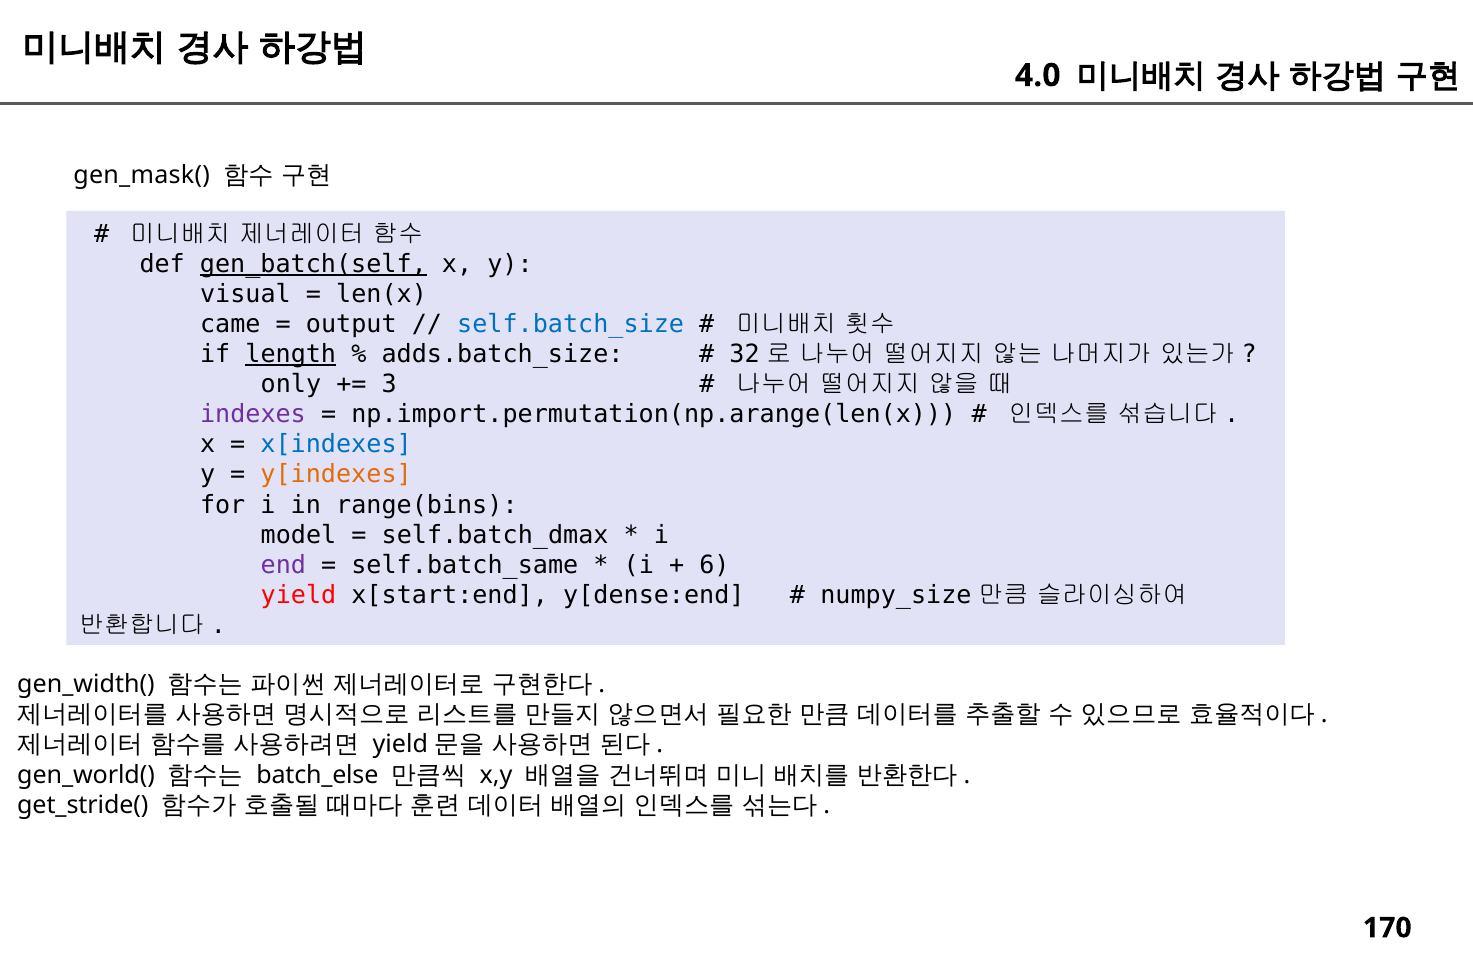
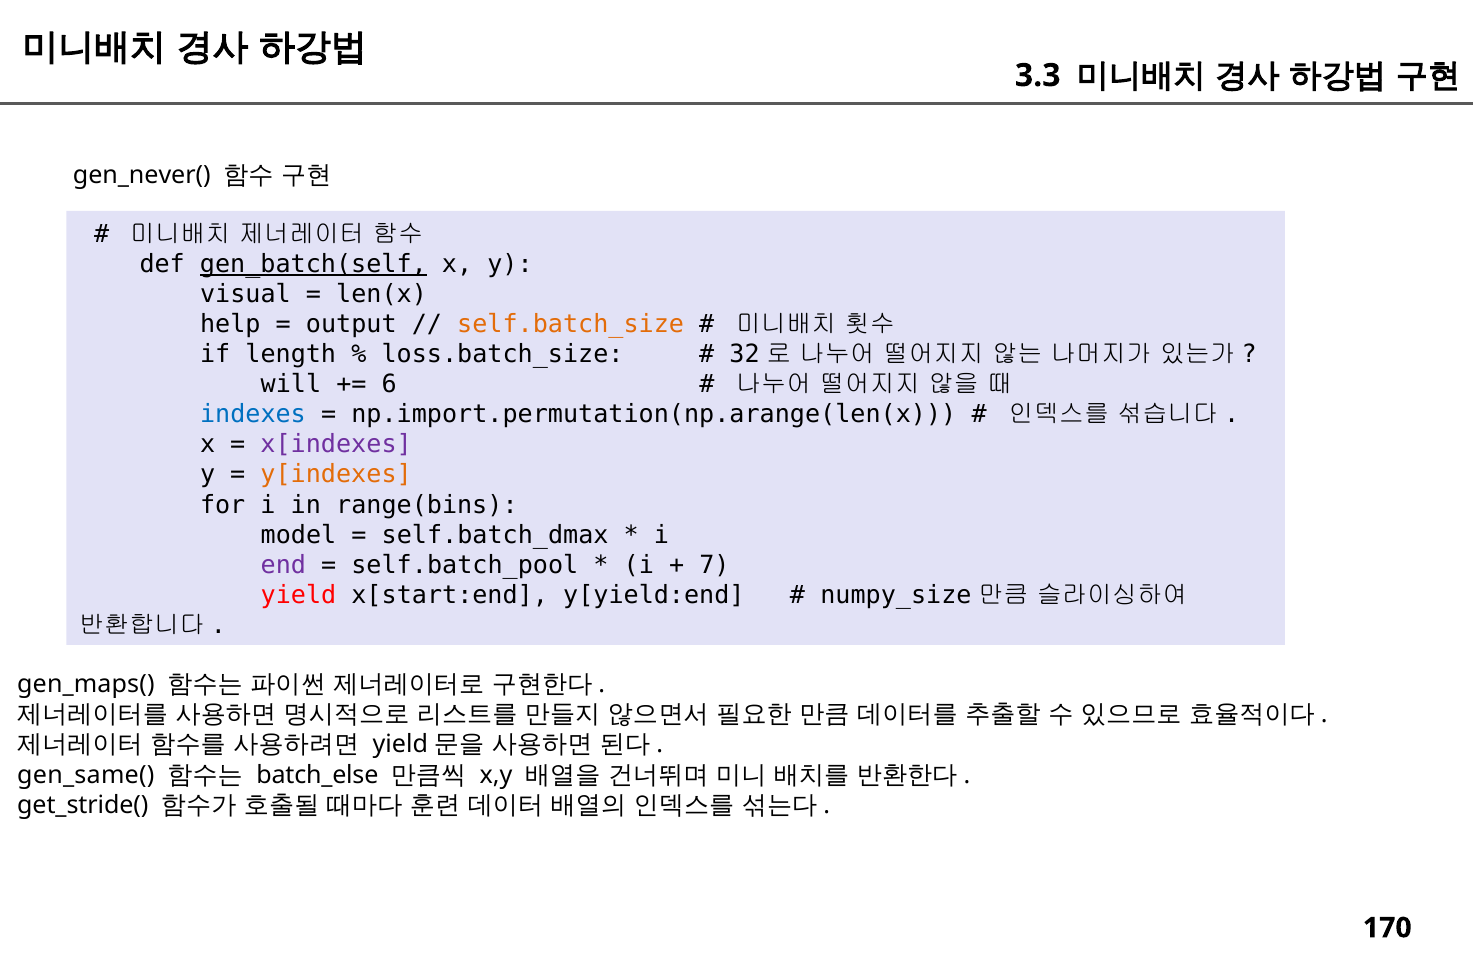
4.0: 4.0 -> 3.3
gen_mask(: gen_mask( -> gen_never(
came: came -> help
self.batch_size colour: blue -> orange
length underline: present -> none
adds.batch_size: adds.batch_size -> loss.batch_size
only: only -> will
3: 3 -> 6
indexes colour: purple -> blue
x[indexes colour: blue -> purple
self.batch_same: self.batch_same -> self.batch_pool
6: 6 -> 7
y[dense:end: y[dense:end -> y[yield:end
gen_width(: gen_width( -> gen_maps(
gen_world(: gen_world( -> gen_same(
